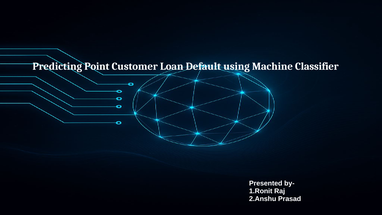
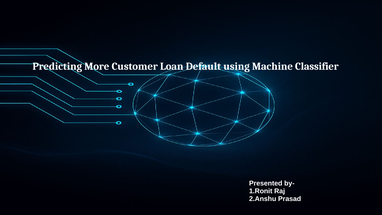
Point: Point -> More
